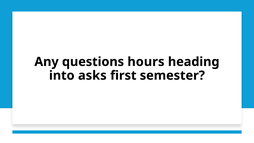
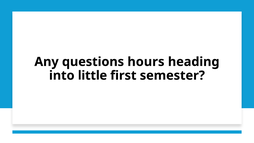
asks: asks -> little
